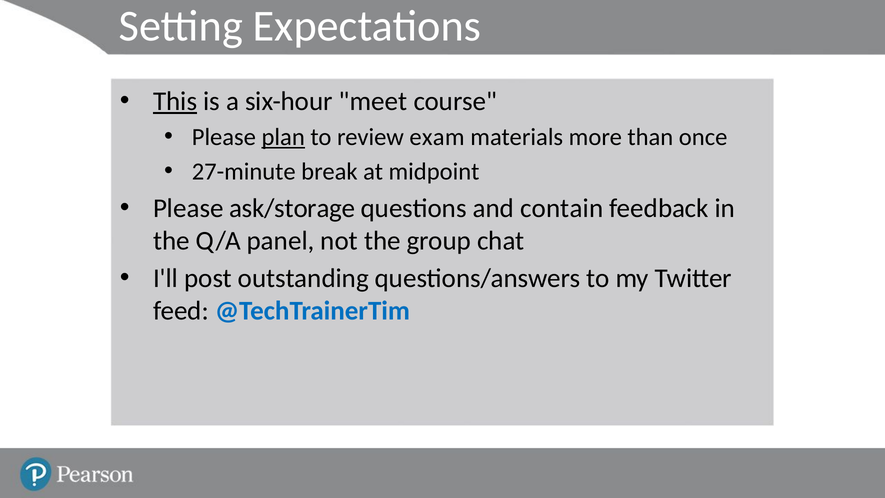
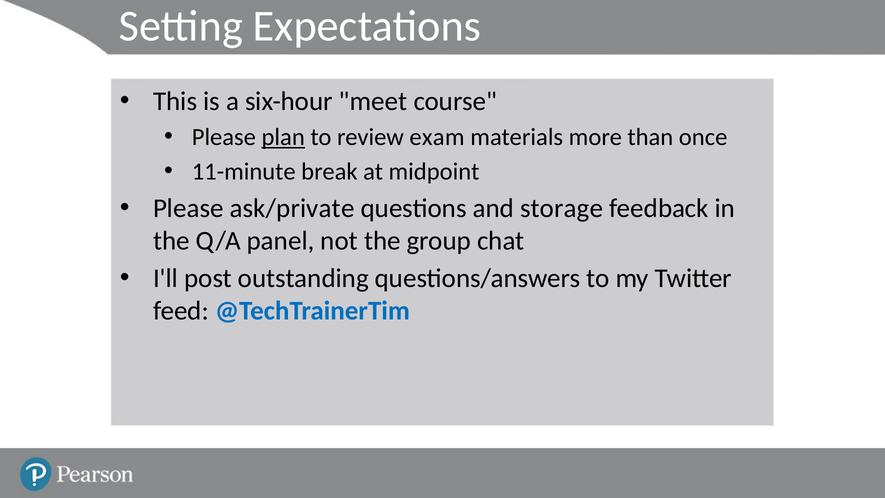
This underline: present -> none
27-minute: 27-minute -> 11-minute
ask/storage: ask/storage -> ask/private
contain: contain -> storage
